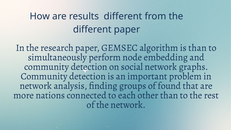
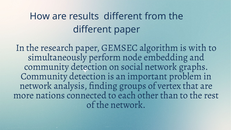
is than: than -> with
found: found -> vertex
